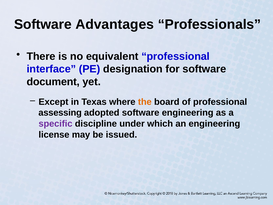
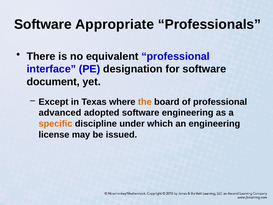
Advantages: Advantages -> Appropriate
assessing: assessing -> advanced
specific colour: purple -> orange
